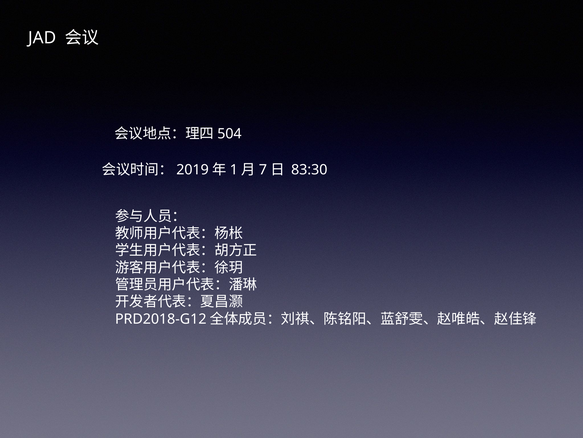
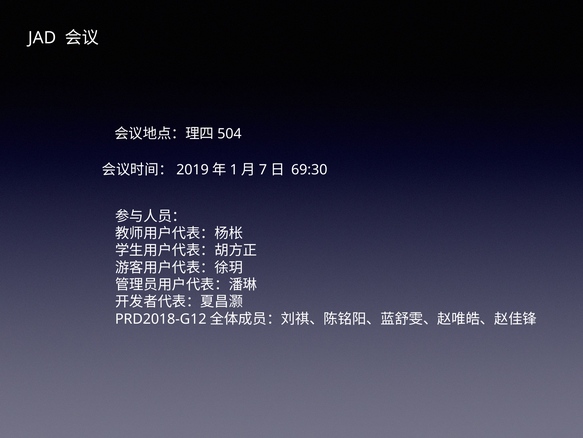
83:30: 83:30 -> 69:30
